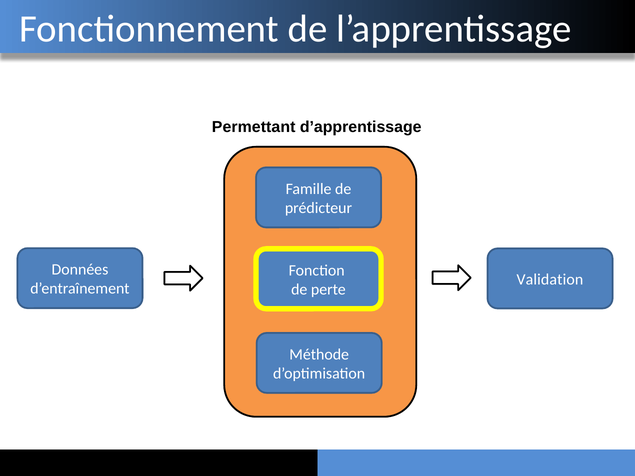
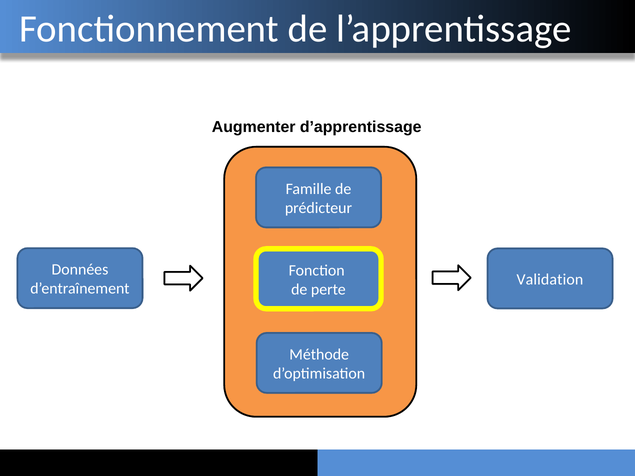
Permettant: Permettant -> Augmenter
